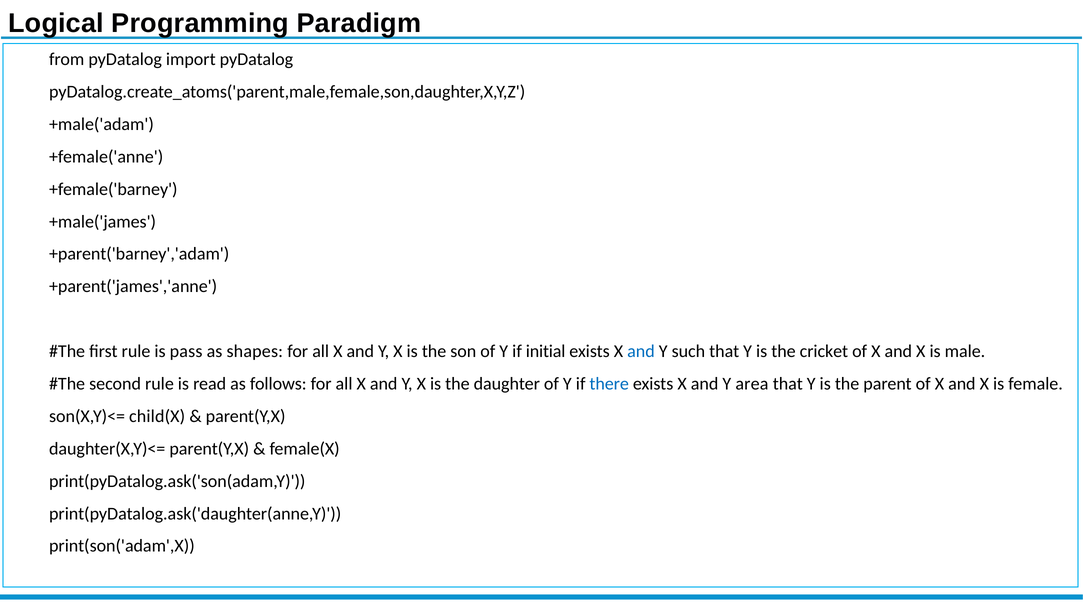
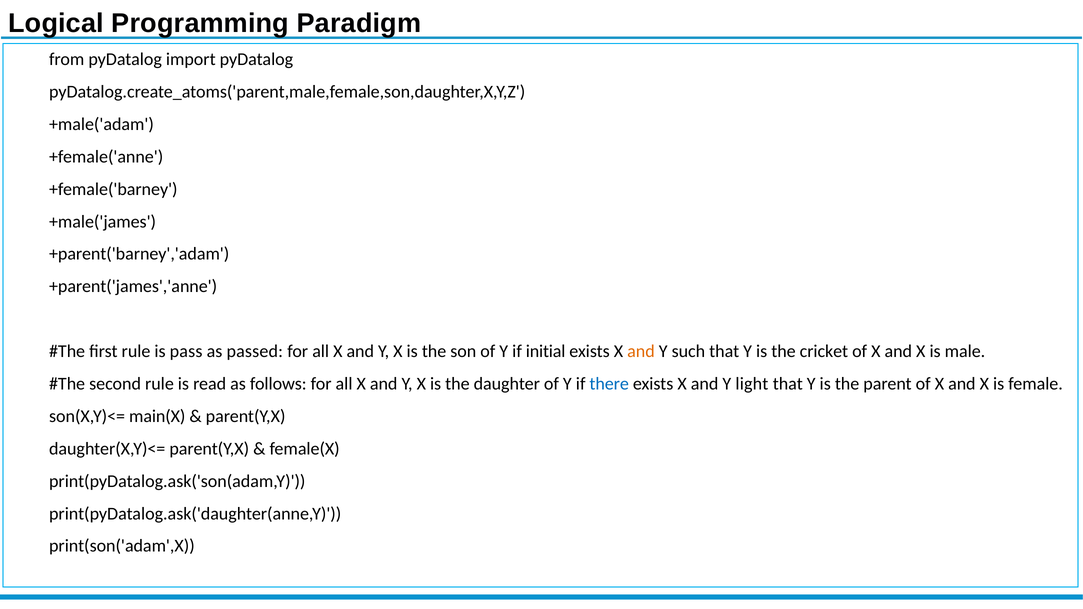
shapes: shapes -> passed
and at (641, 351) colour: blue -> orange
area: area -> light
child(X: child(X -> main(X
